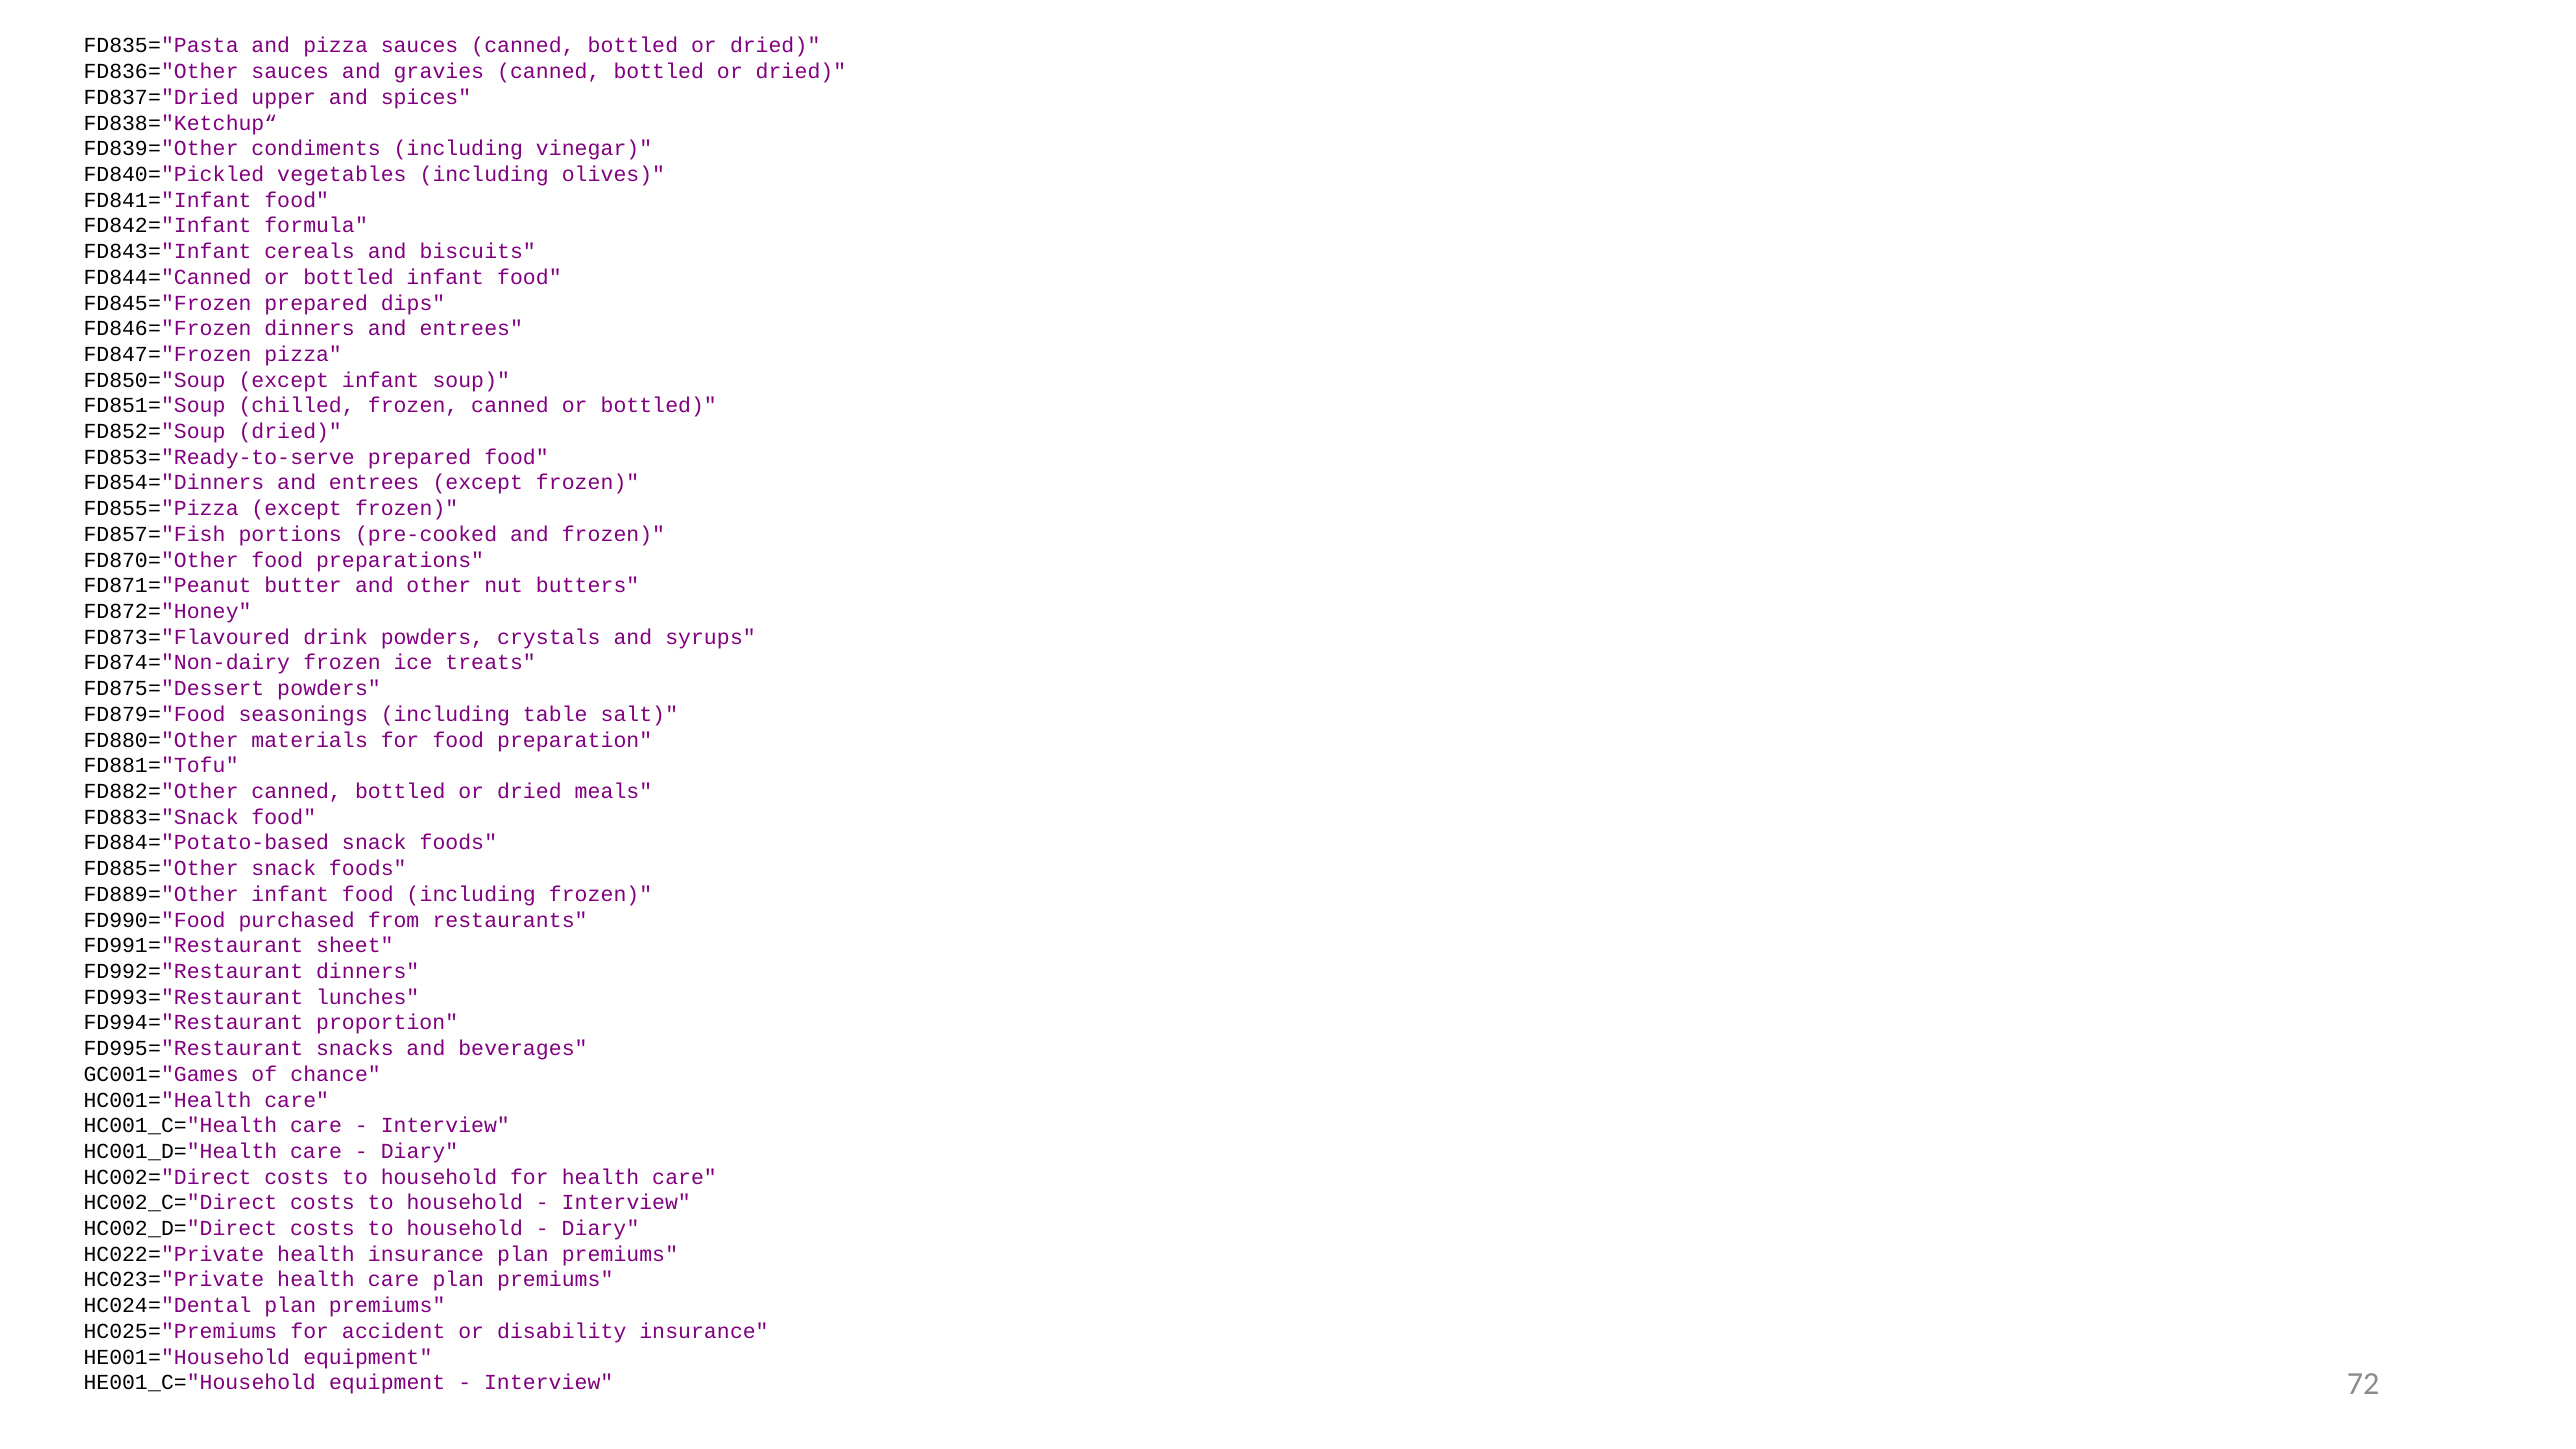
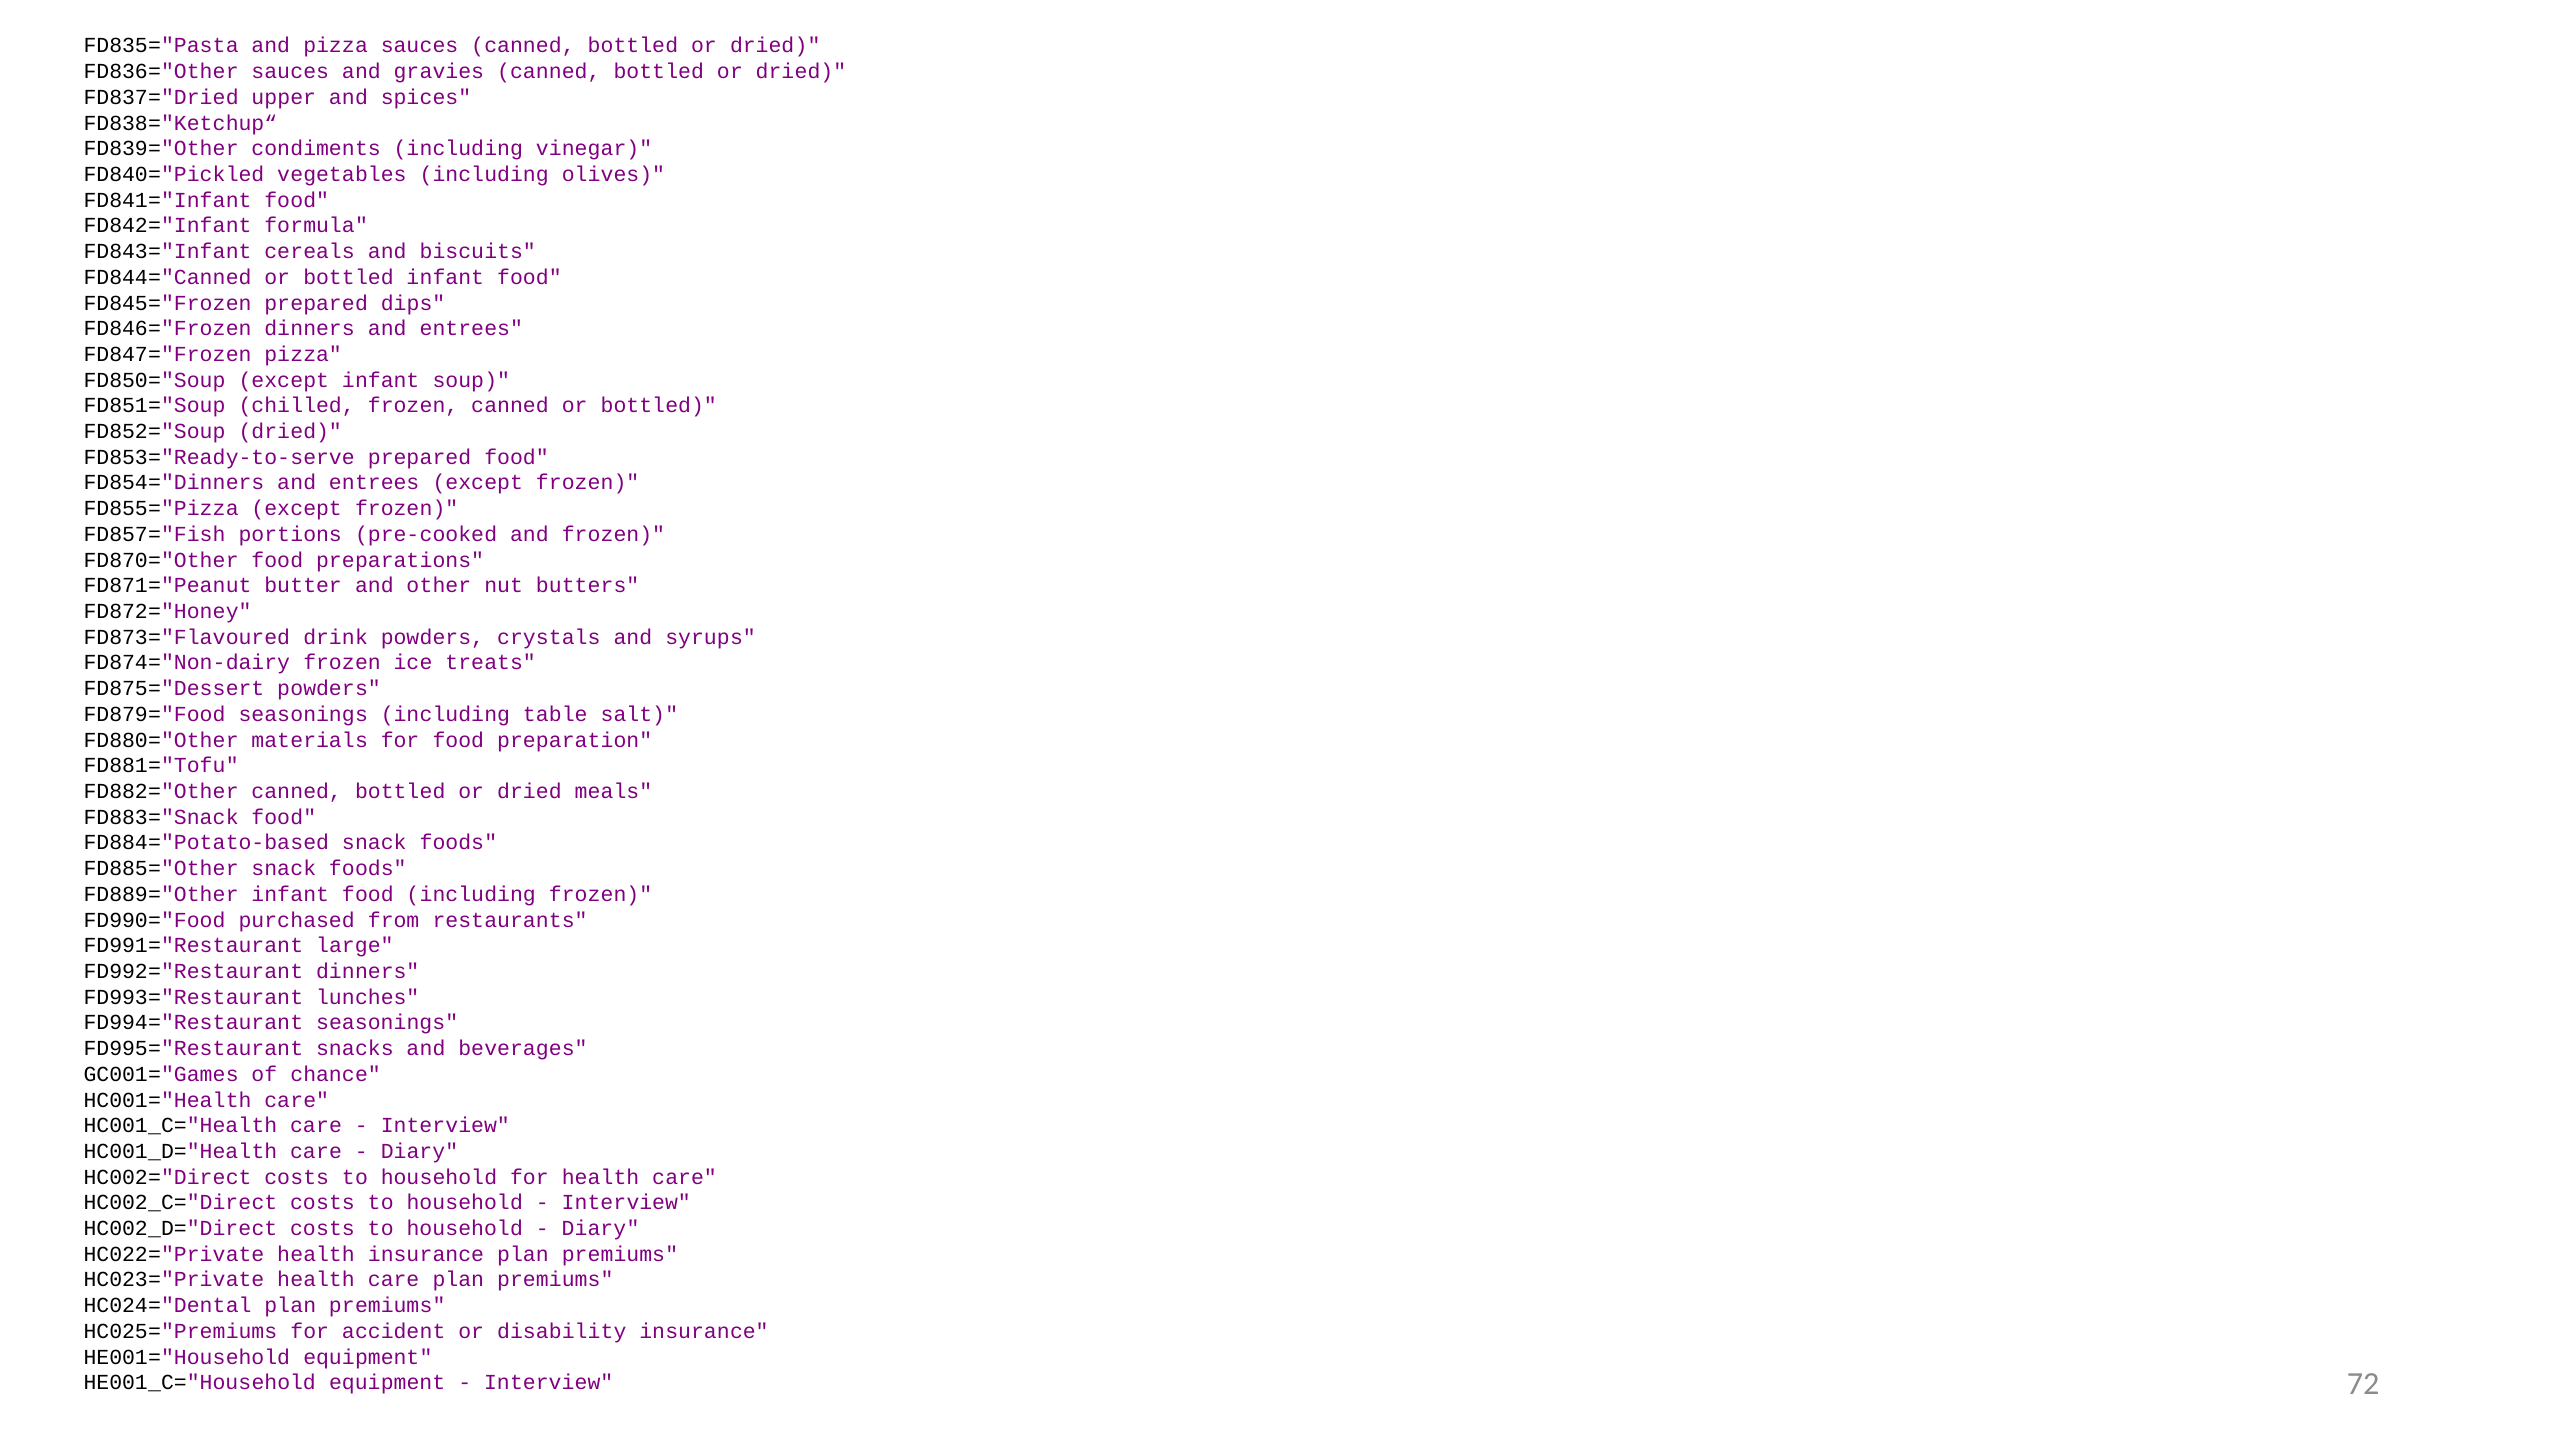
sheet: sheet -> large
FD994="Restaurant proportion: proportion -> seasonings
